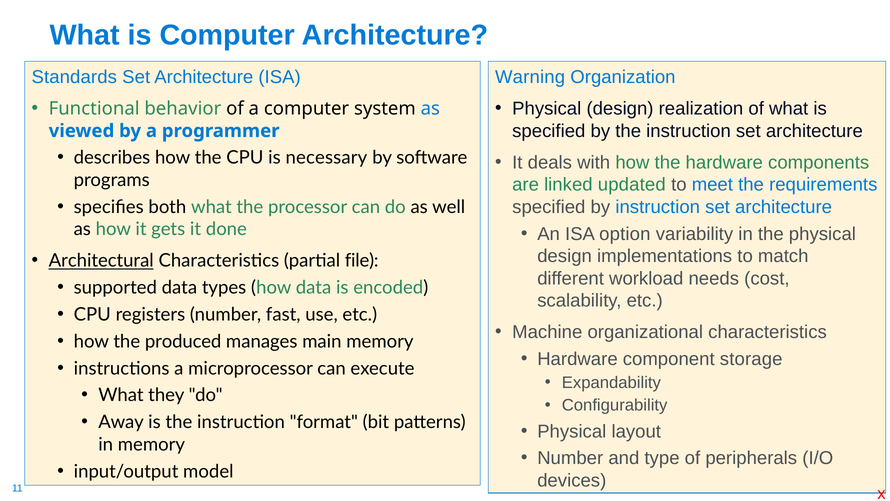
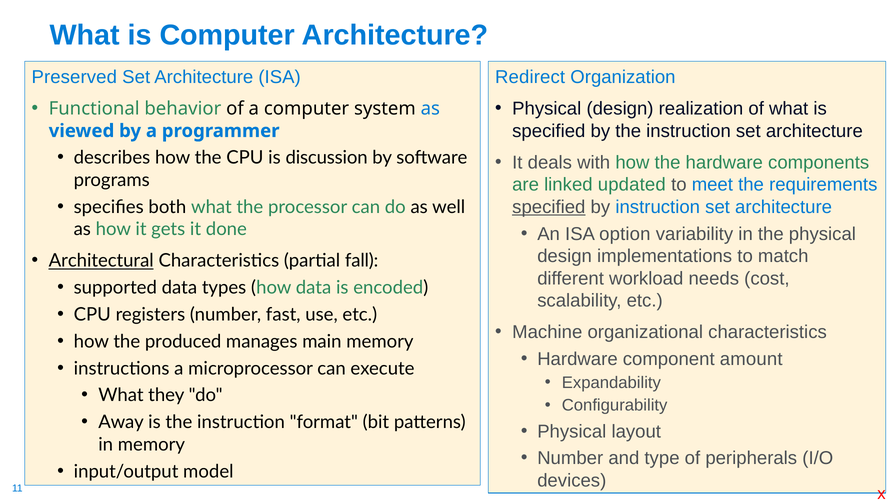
Standards: Standards -> Preserved
Warning: Warning -> Redirect
necessary: necessary -> discussion
specified at (549, 207) underline: none -> present
file: file -> fall
storage: storage -> amount
